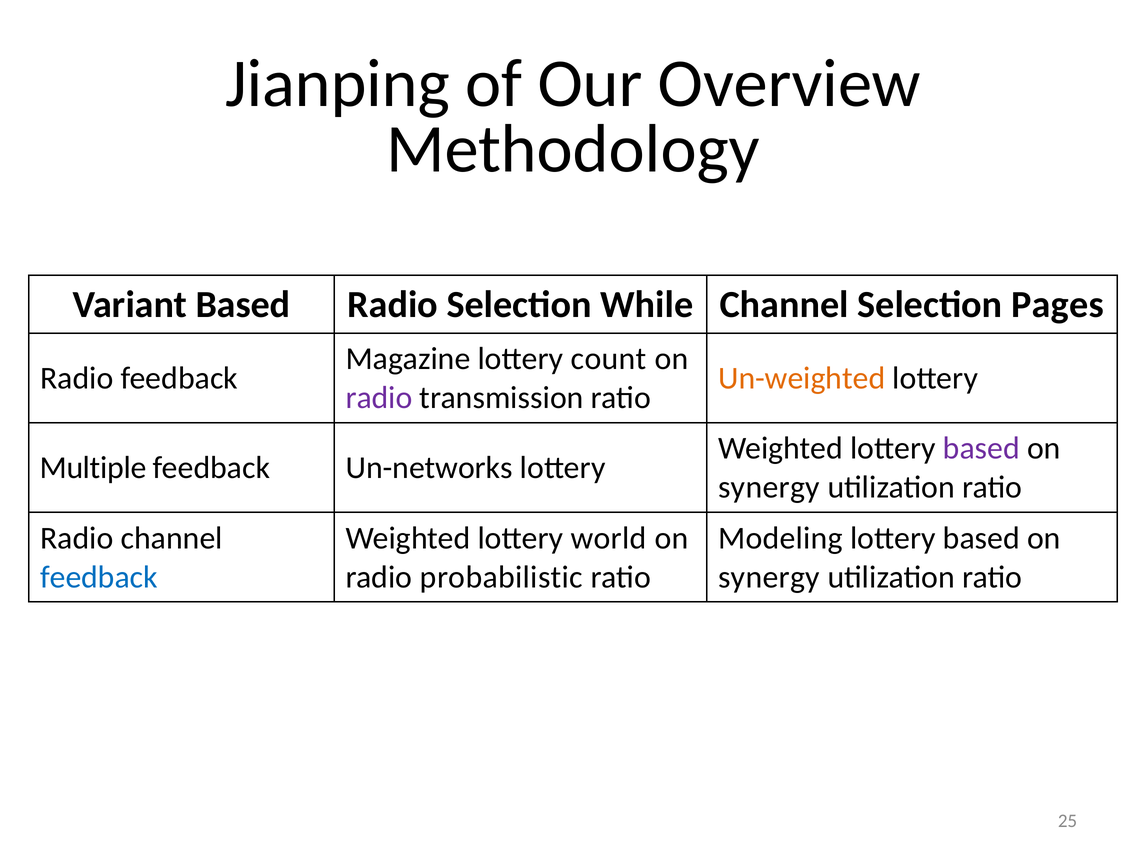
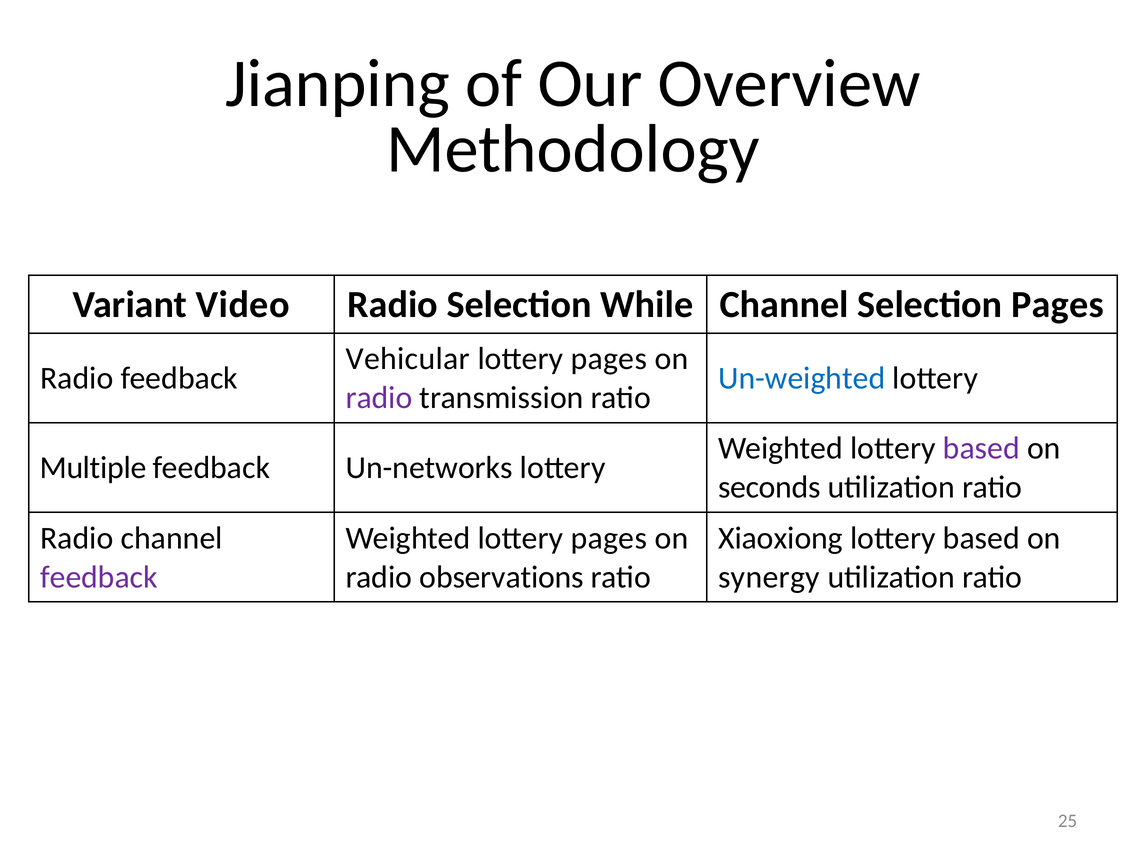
Variant Based: Based -> Video
Magazine: Magazine -> Vehicular
count at (609, 359): count -> pages
Un-weighted colour: orange -> blue
synergy at (769, 487): synergy -> seconds
Weighted lottery world: world -> pages
Modeling: Modeling -> Xiaoxiong
feedback at (99, 577) colour: blue -> purple
probabilistic: probabilistic -> observations
